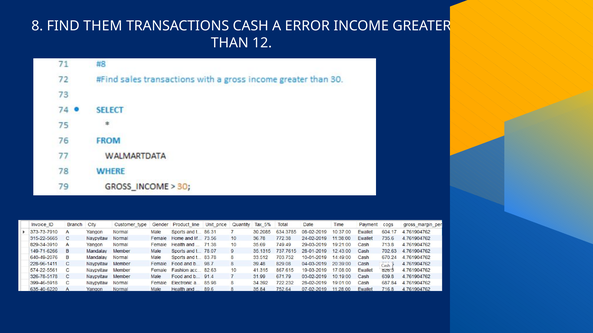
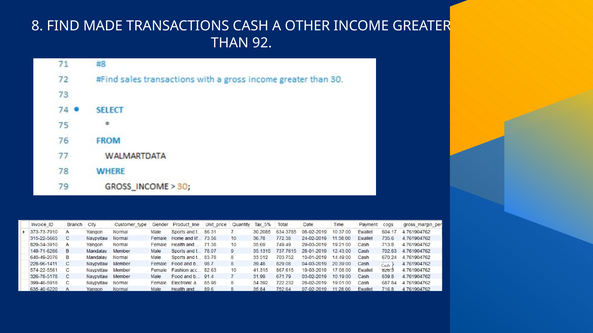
THEM: THEM -> MADE
ERROR: ERROR -> OTHER
12: 12 -> 92
